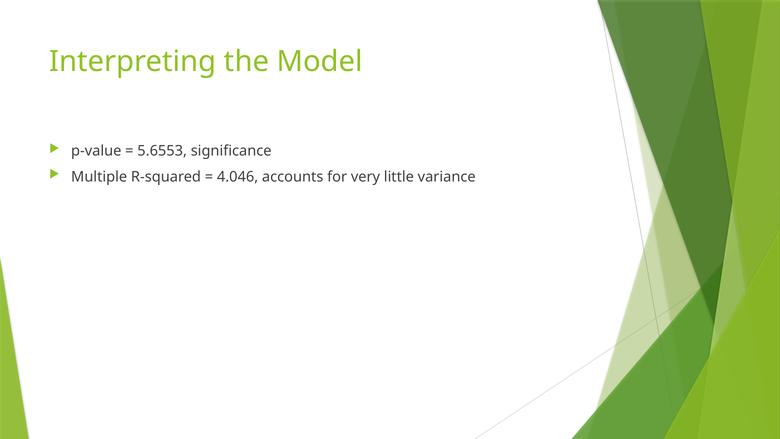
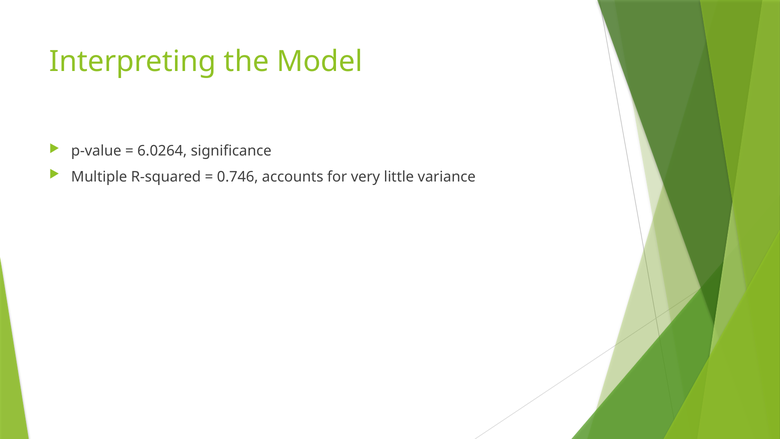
5.6553: 5.6553 -> 6.0264
4.046: 4.046 -> 0.746
